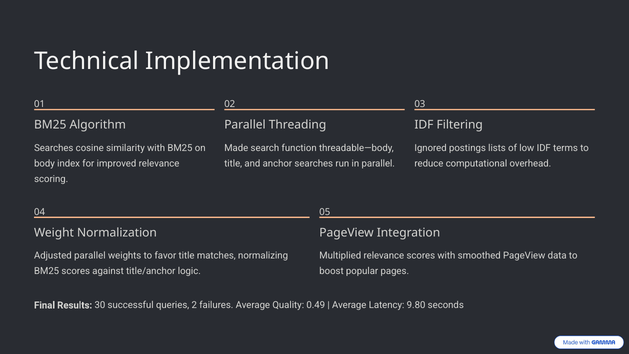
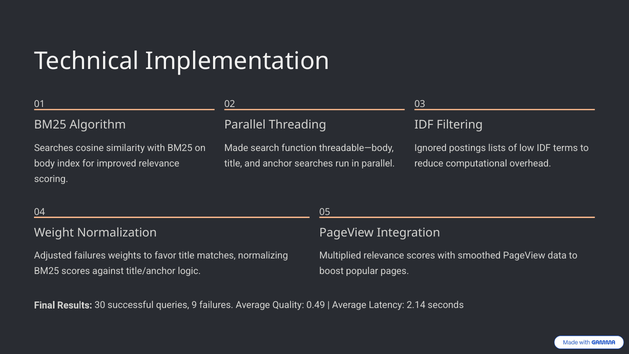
Adjusted parallel: parallel -> failures
2: 2 -> 9
9.80: 9.80 -> 2.14
